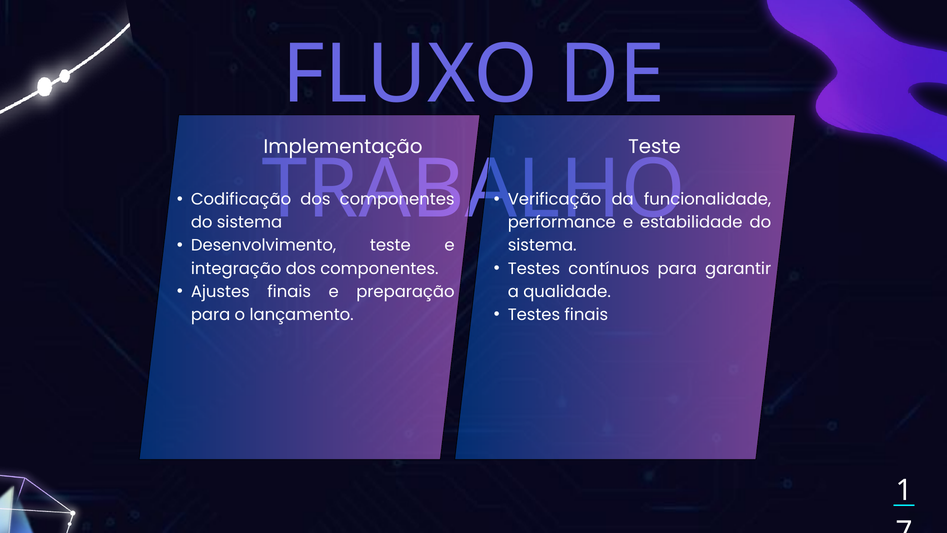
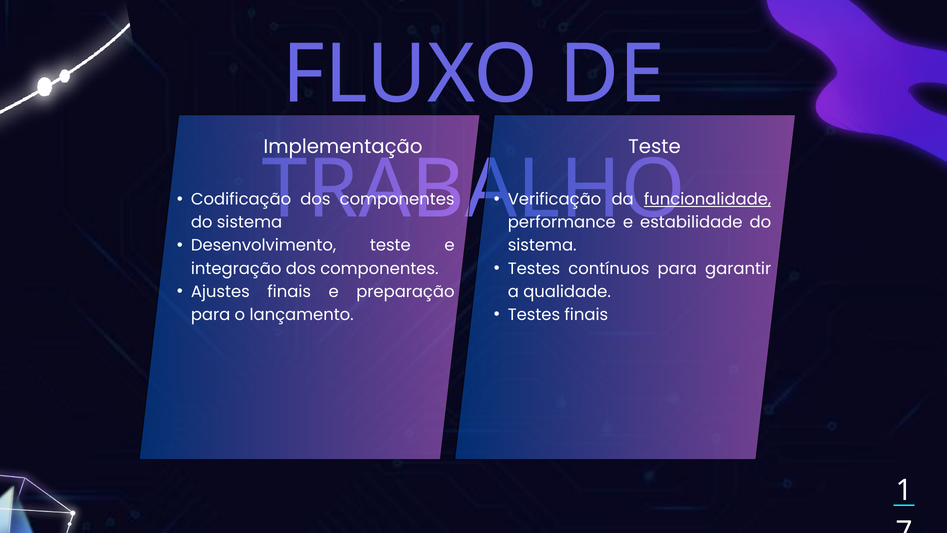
funcionalidade underline: none -> present
